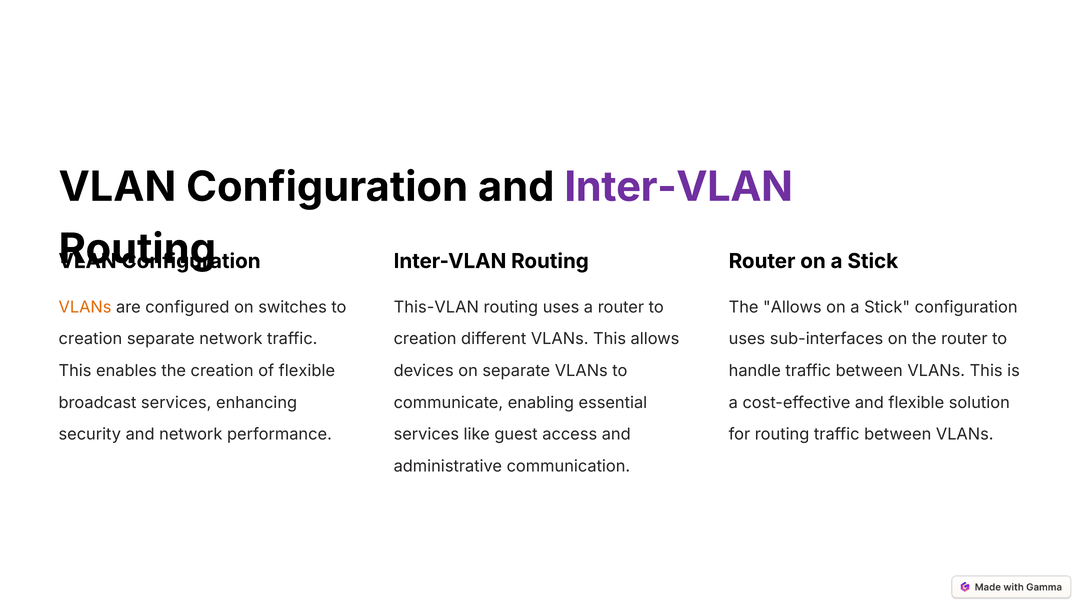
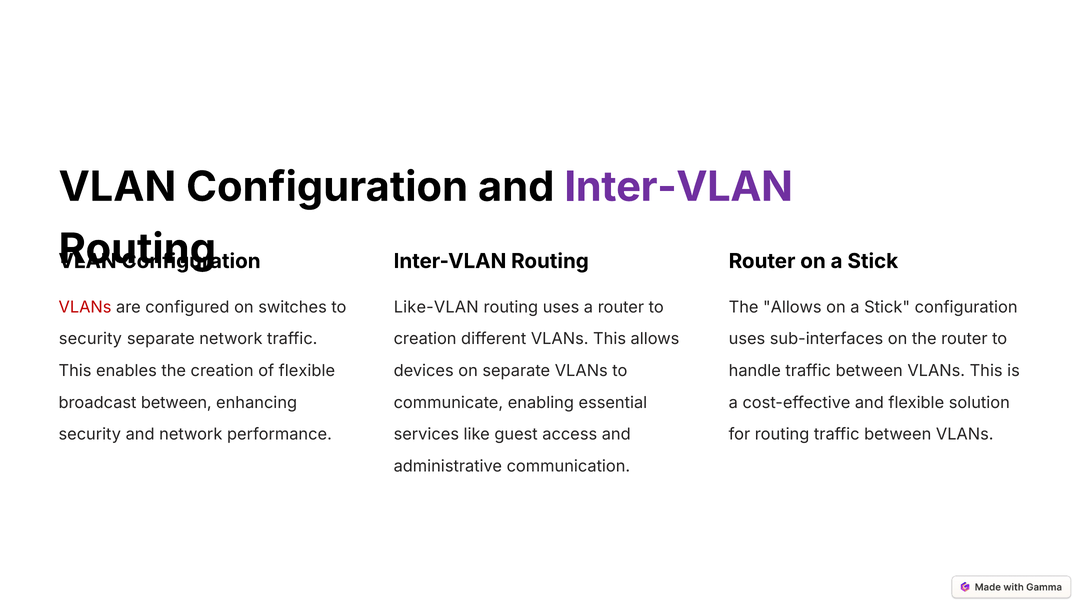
VLANs at (85, 308) colour: orange -> red
This-VLAN: This-VLAN -> Like-VLAN
creation at (90, 339): creation -> security
broadcast services: services -> between
